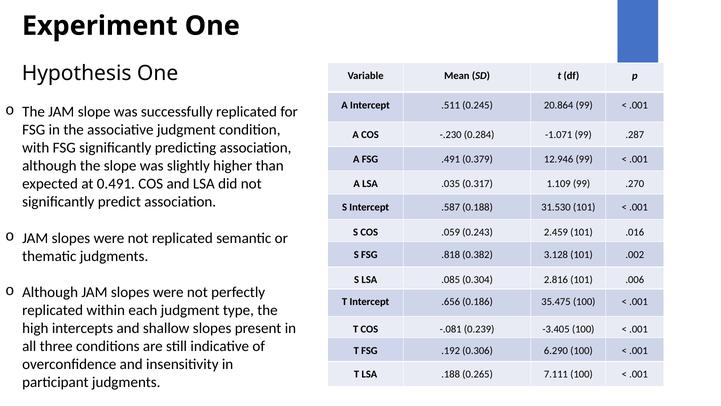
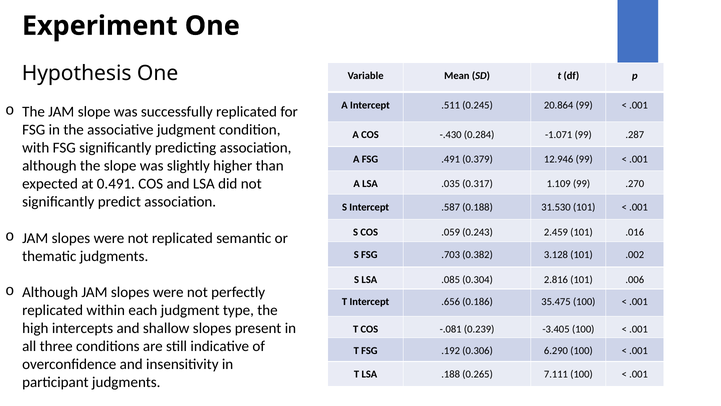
-.230: -.230 -> -.430
.818: .818 -> .703
